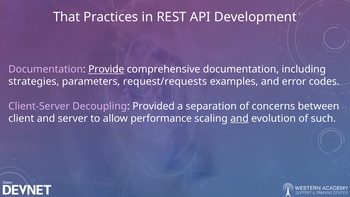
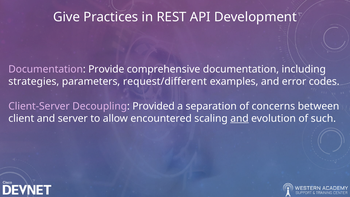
That: That -> Give
Provide underline: present -> none
request/requests: request/requests -> request/different
performance: performance -> encountered
